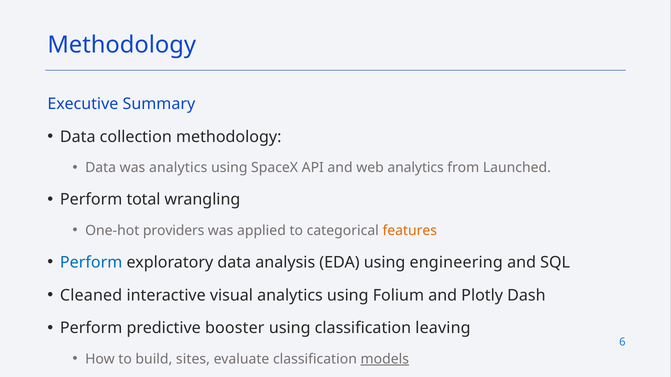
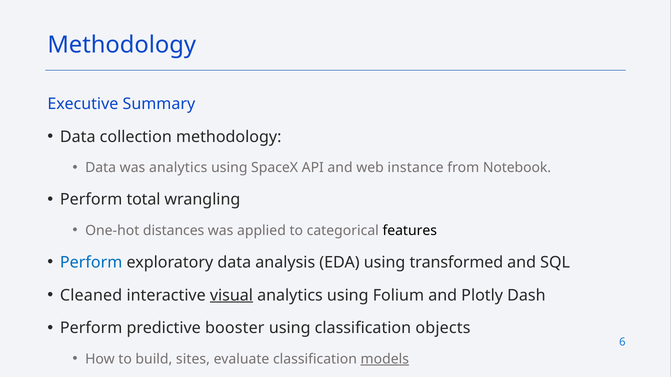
web analytics: analytics -> instance
Launched: Launched -> Notebook
providers: providers -> distances
features colour: orange -> black
engineering: engineering -> transformed
visual underline: none -> present
leaving: leaving -> objects
